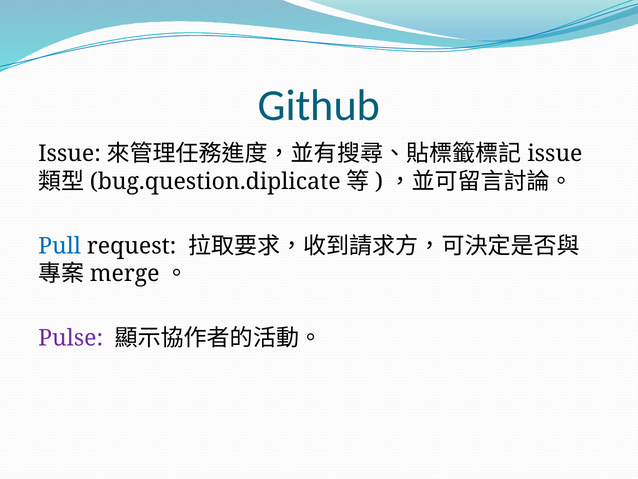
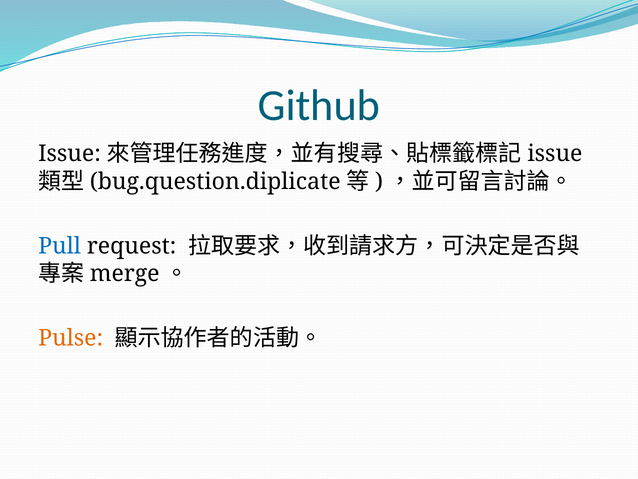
Pulse colour: purple -> orange
